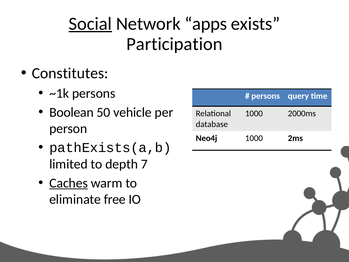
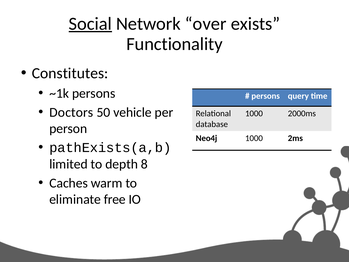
apps: apps -> over
Participation: Participation -> Functionality
Boolean: Boolean -> Doctors
7: 7 -> 8
Caches underline: present -> none
